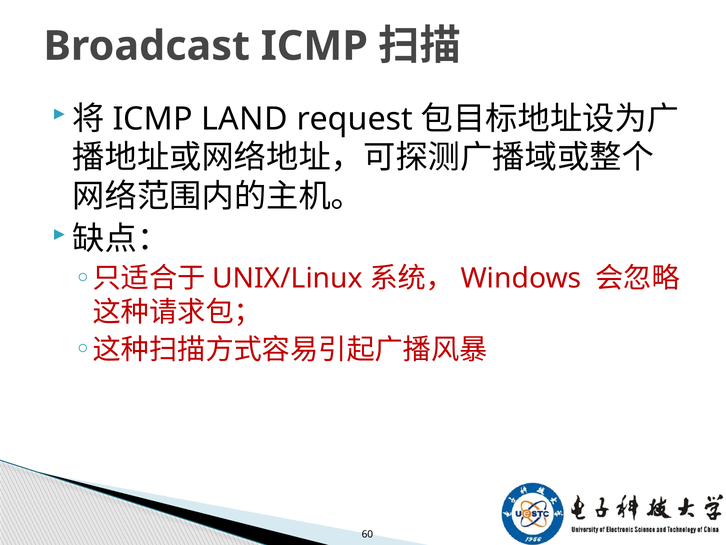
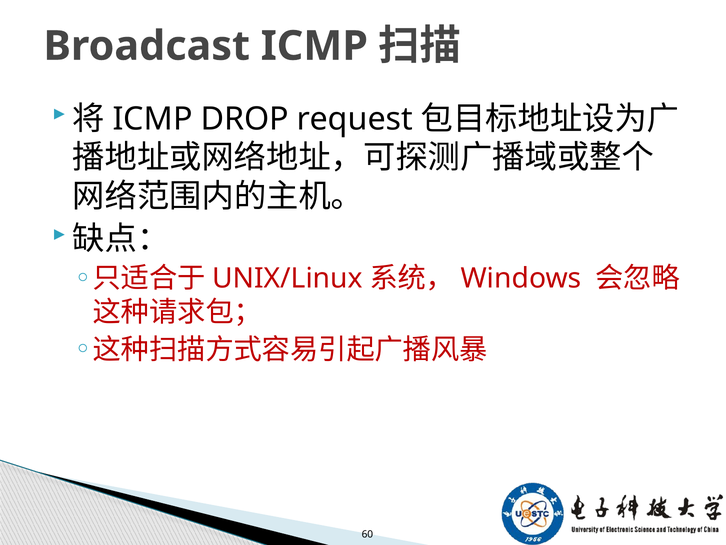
LAND: LAND -> DROP
